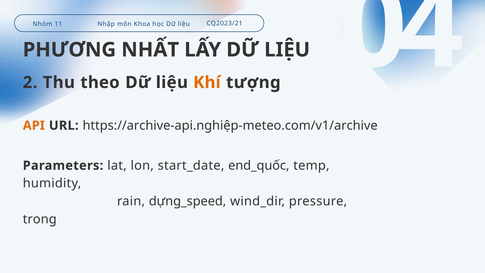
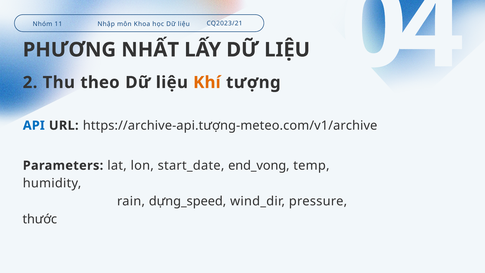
API colour: orange -> blue
https://archive-api.nghiệp-meteo.com/v1/archive: https://archive-api.nghiệp-meteo.com/v1/archive -> https://archive-api.tượng-meteo.com/v1/archive
end_quốc: end_quốc -> end_vong
trong: trong -> thước
